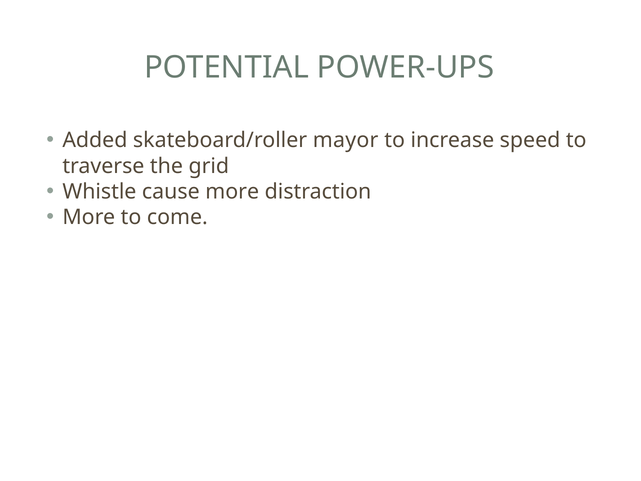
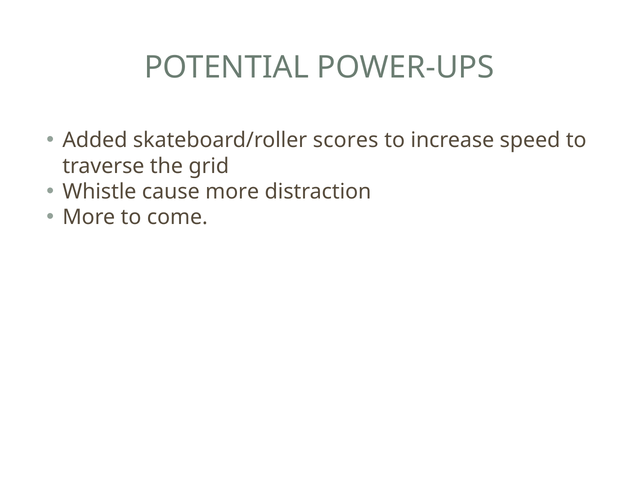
mayor: mayor -> scores
